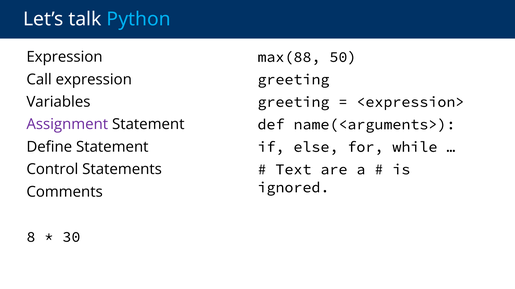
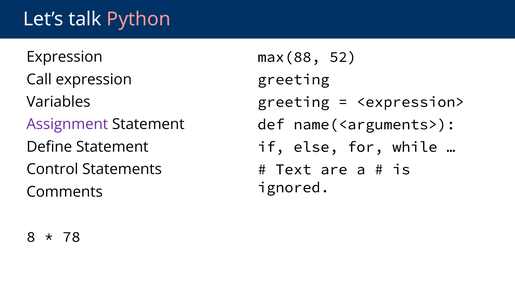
Python colour: light blue -> pink
50: 50 -> 52
30: 30 -> 78
